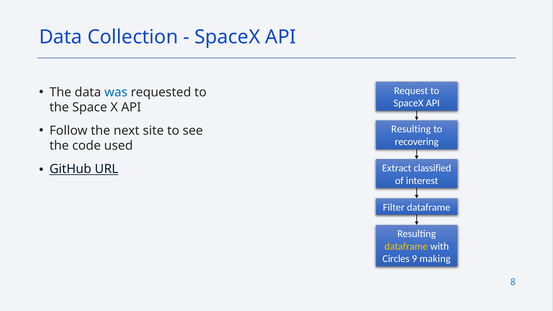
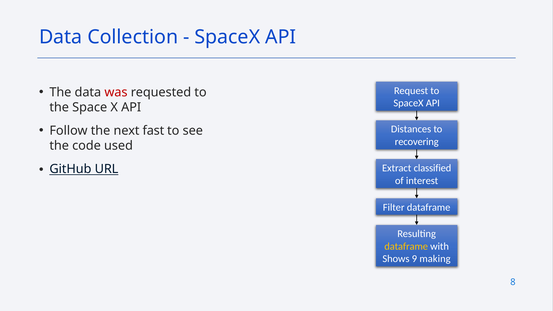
was colour: blue -> red
site: site -> fast
Resulting at (411, 129): Resulting -> Distances
Circles: Circles -> Shows
